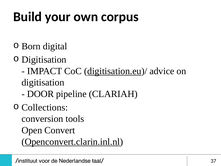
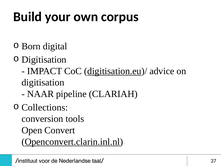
DOOR: DOOR -> NAAR
